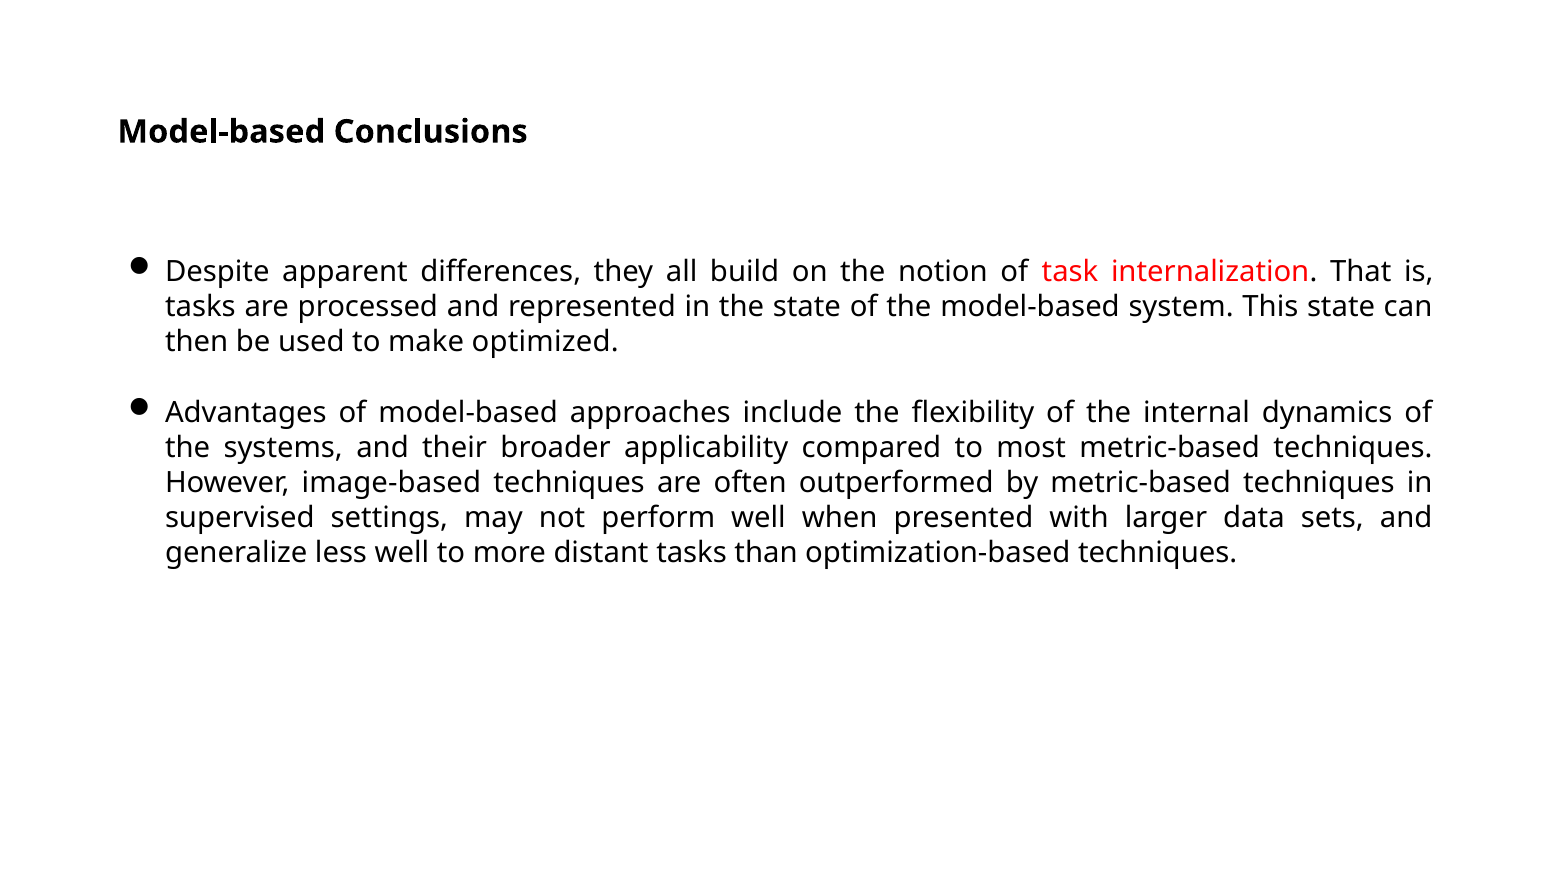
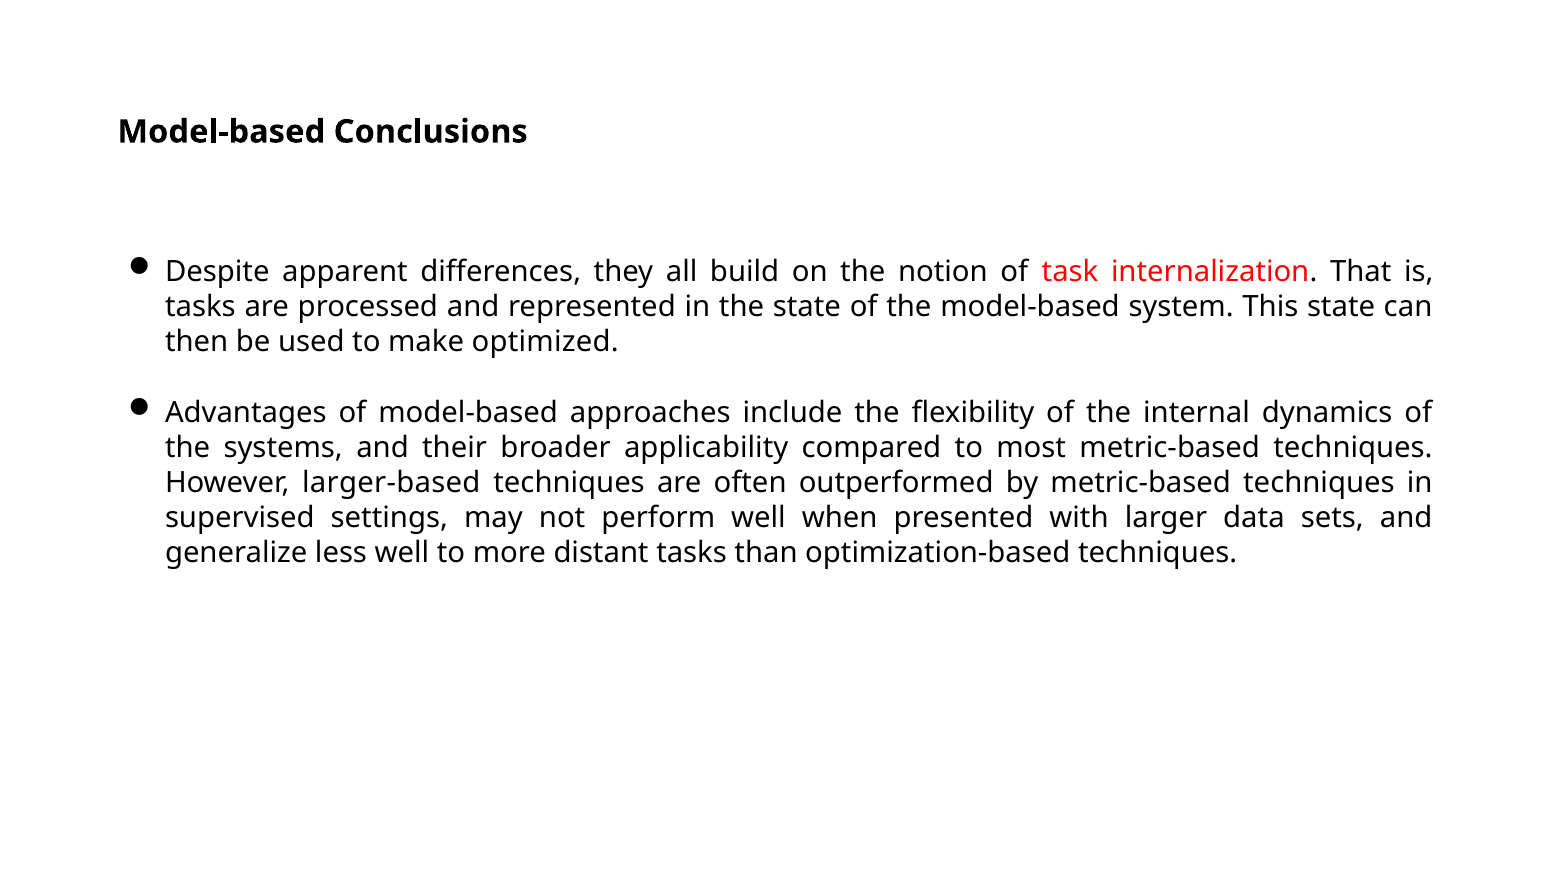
image-based: image-based -> larger-based
